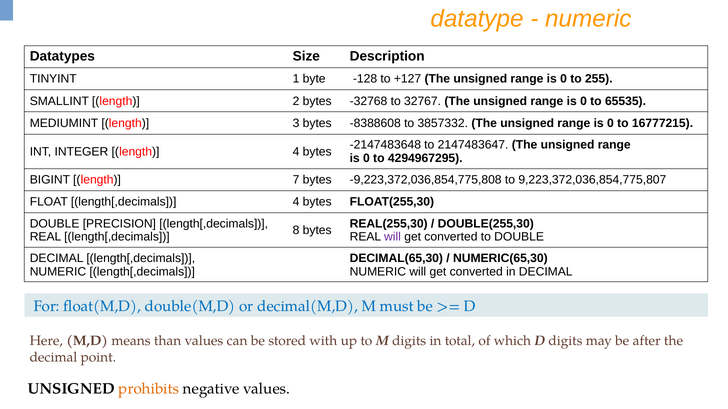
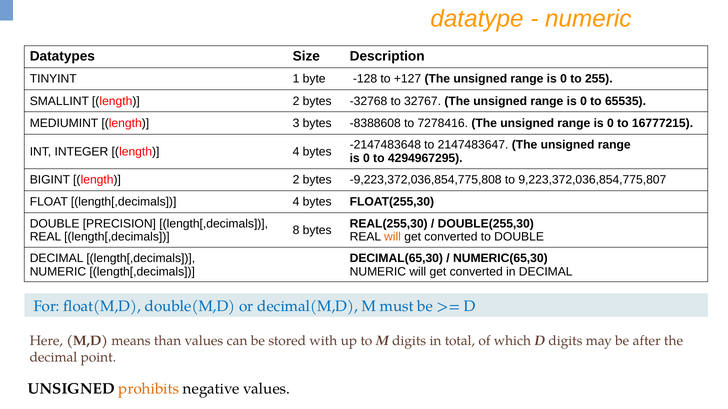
3857332: 3857332 -> 7278416
BIGINT length 7: 7 -> 2
will at (393, 237) colour: purple -> orange
